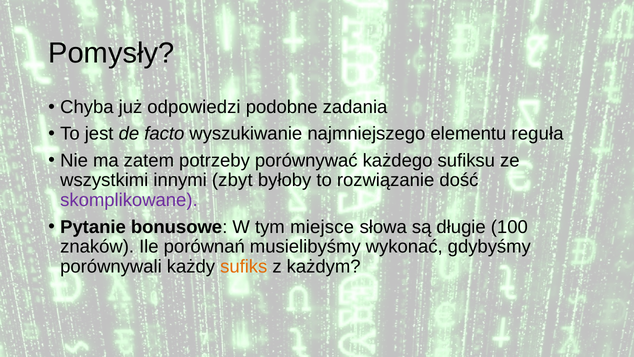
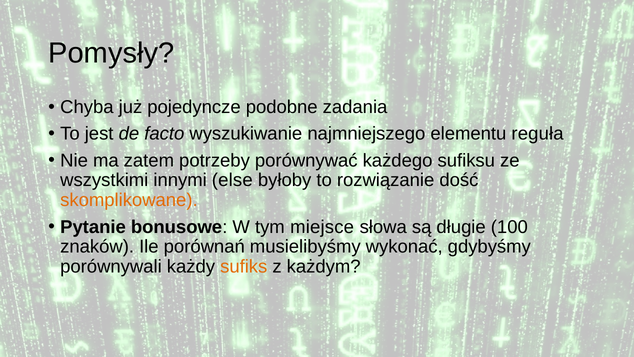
odpowiedzi: odpowiedzi -> pojedyncze
zbyt: zbyt -> else
skomplikowane colour: purple -> orange
